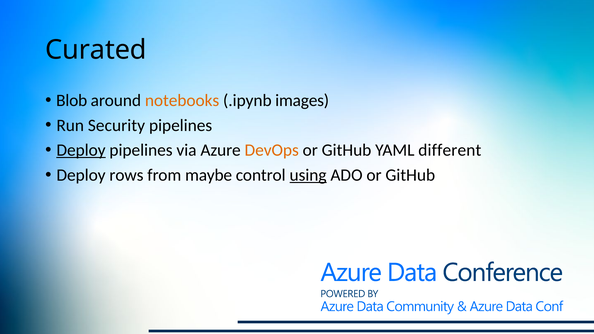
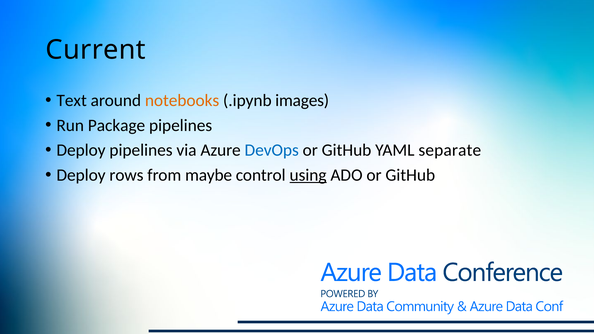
Curated: Curated -> Current
Blob: Blob -> Text
Security: Security -> Package
Deploy at (81, 150) underline: present -> none
DevOps colour: orange -> blue
different: different -> separate
